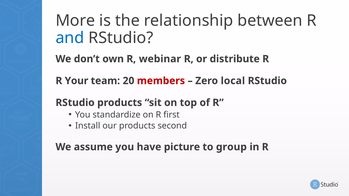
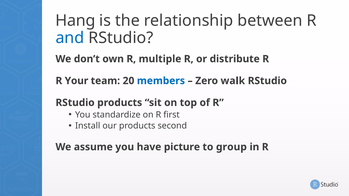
More: More -> Hang
webinar: webinar -> multiple
members colour: red -> blue
local: local -> walk
